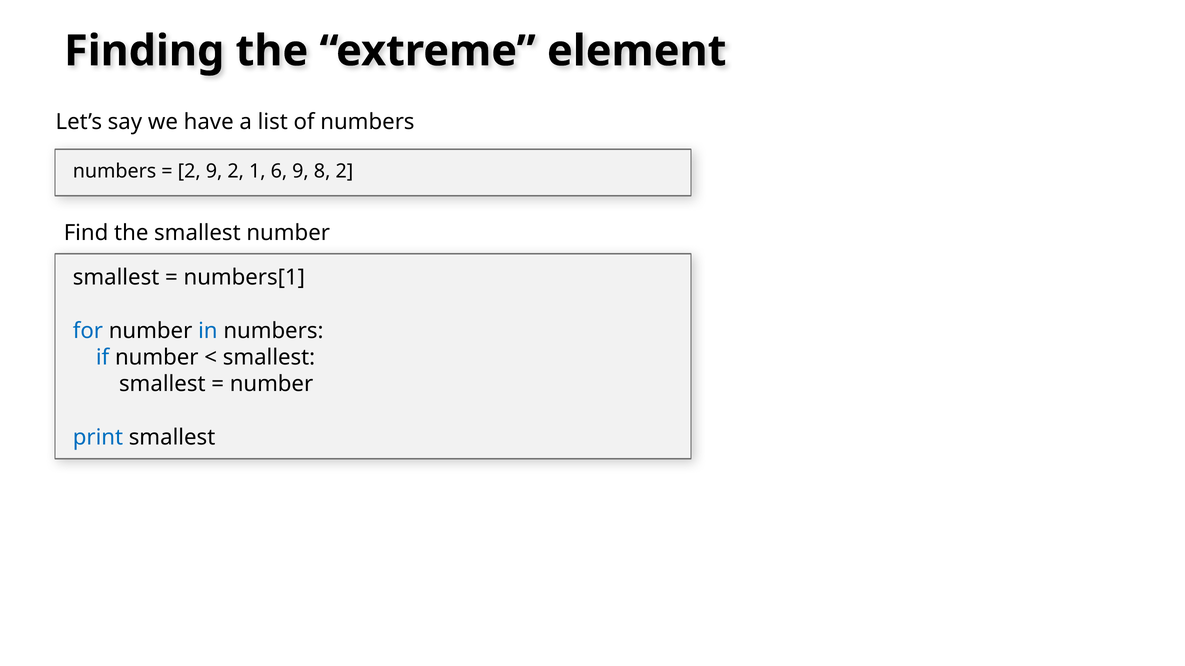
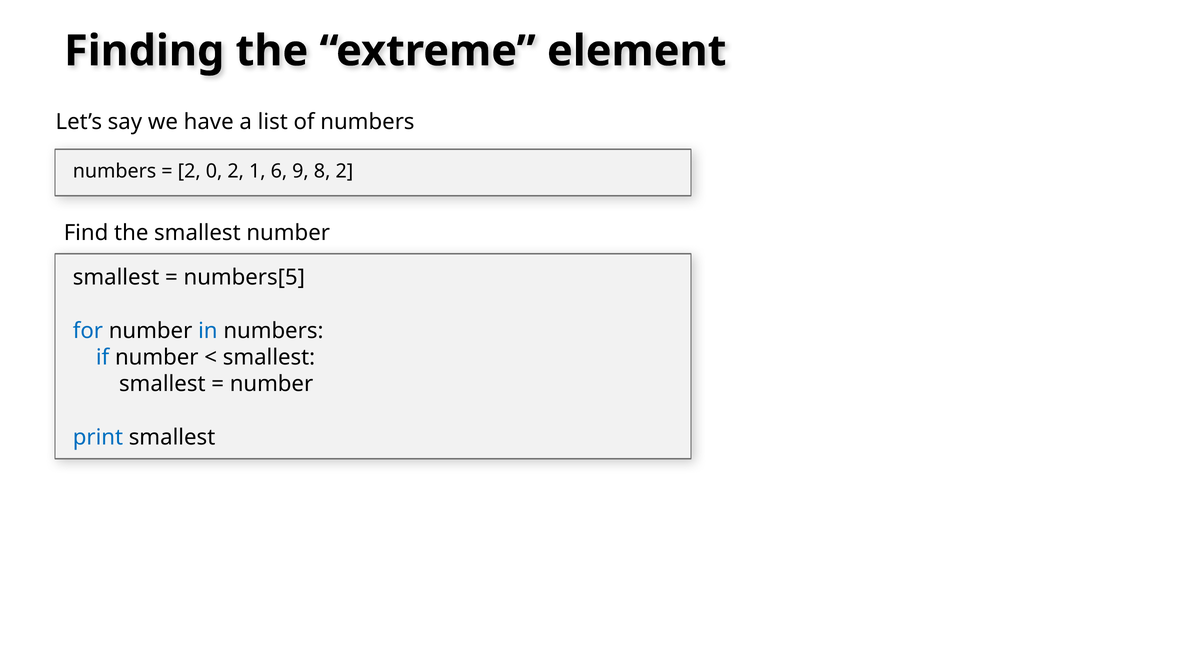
2 9: 9 -> 0
numbers[1: numbers[1 -> numbers[5
